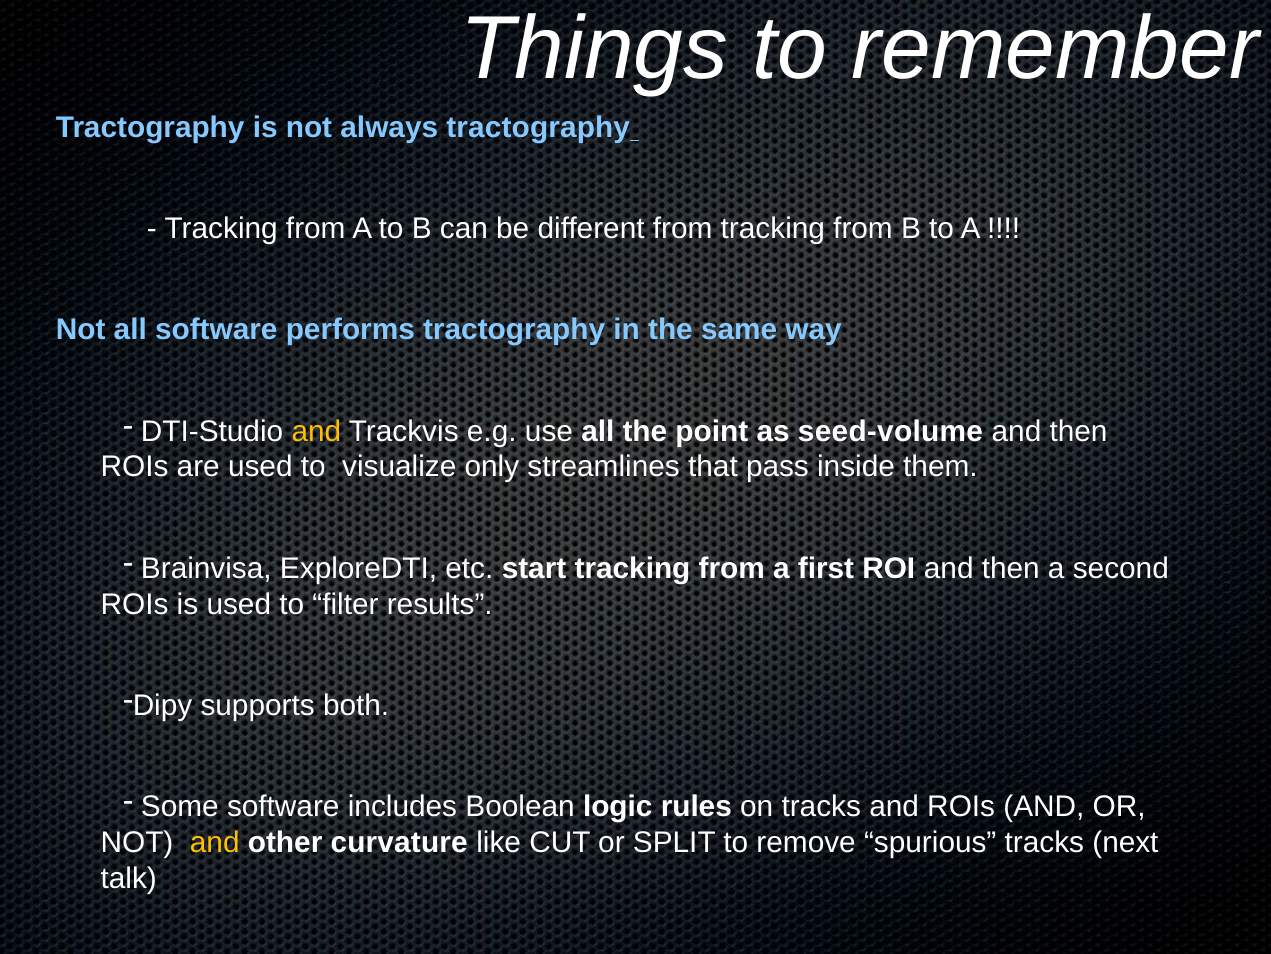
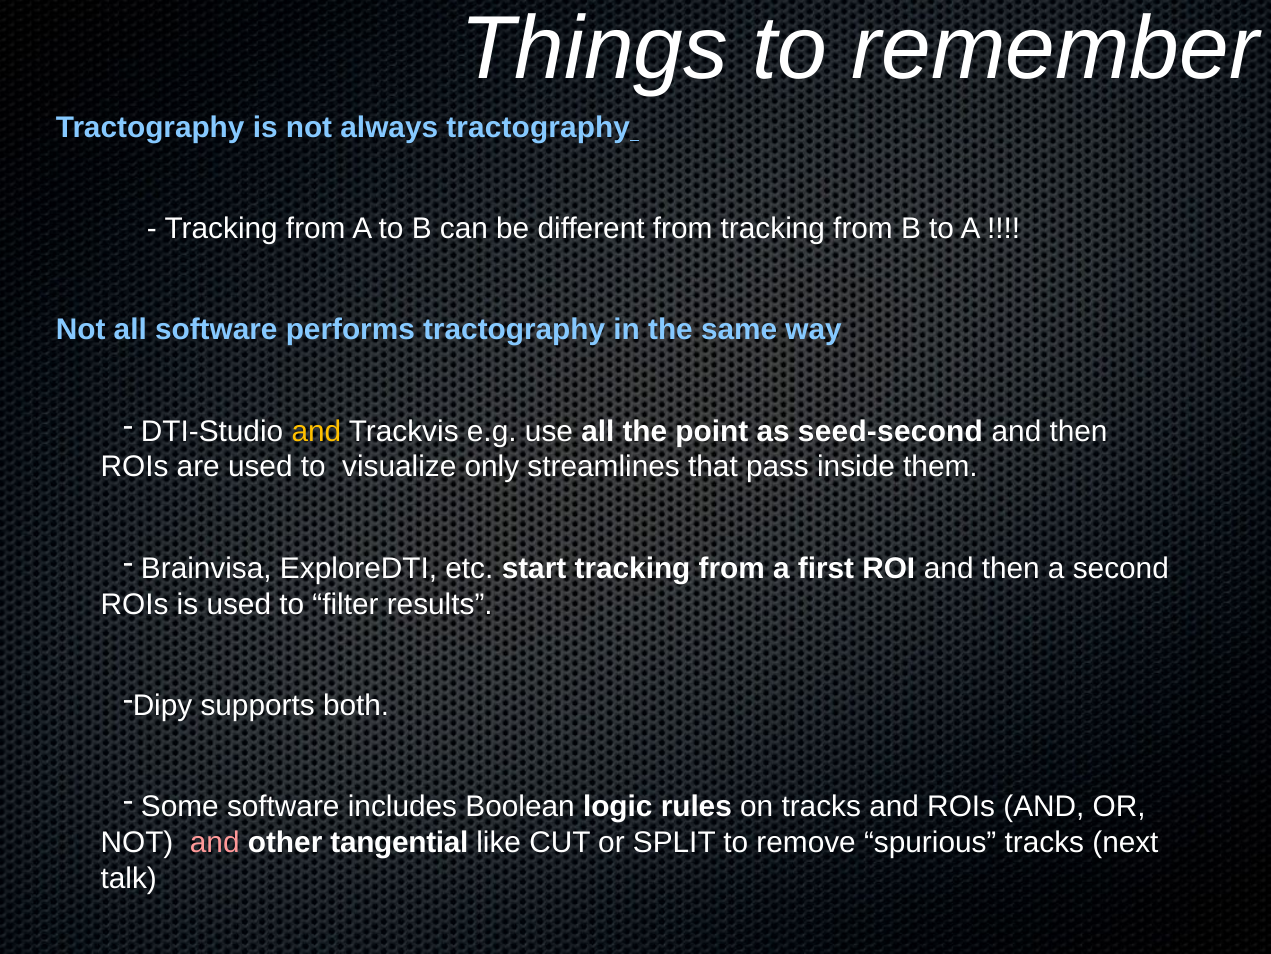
seed-volume: seed-volume -> seed-second
and at (215, 842) colour: yellow -> pink
curvature: curvature -> tangential
